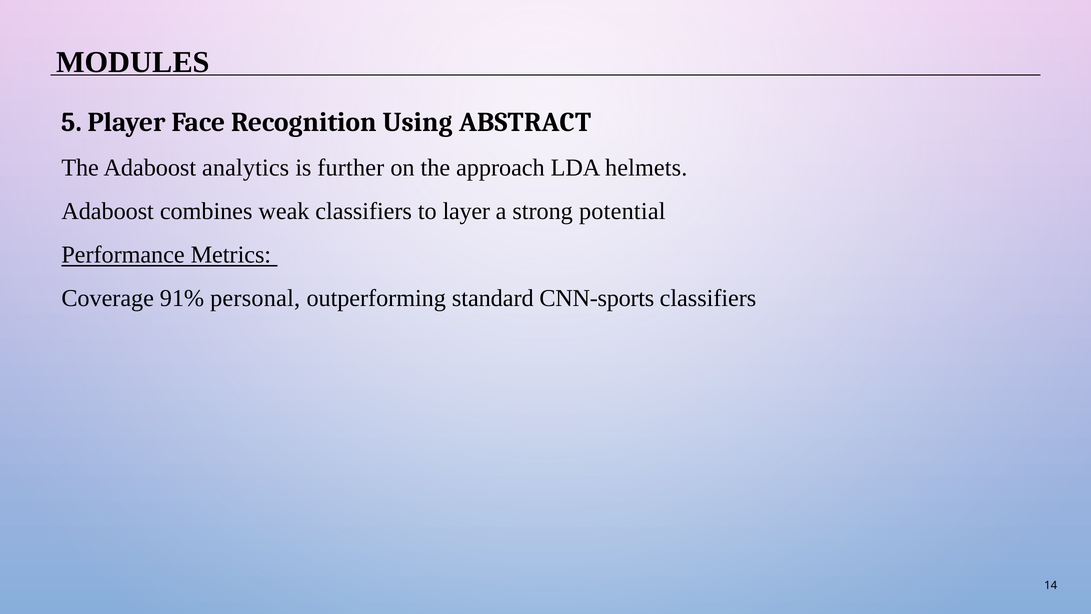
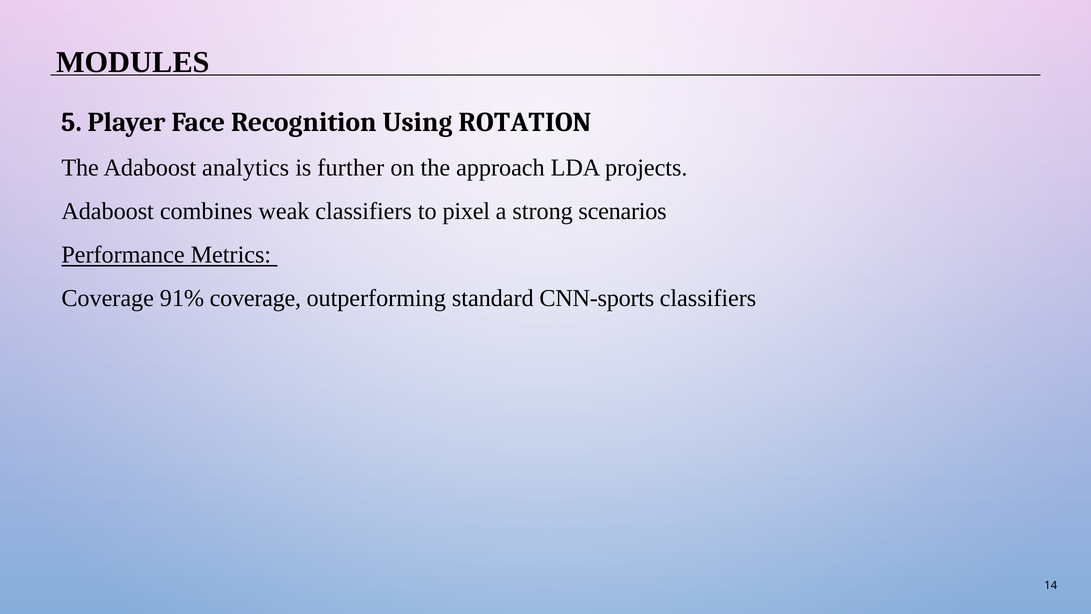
ABSTRACT: ABSTRACT -> ROTATION
helmets: helmets -> projects
layer: layer -> pixel
potential: potential -> scenarios
91% personal: personal -> coverage
